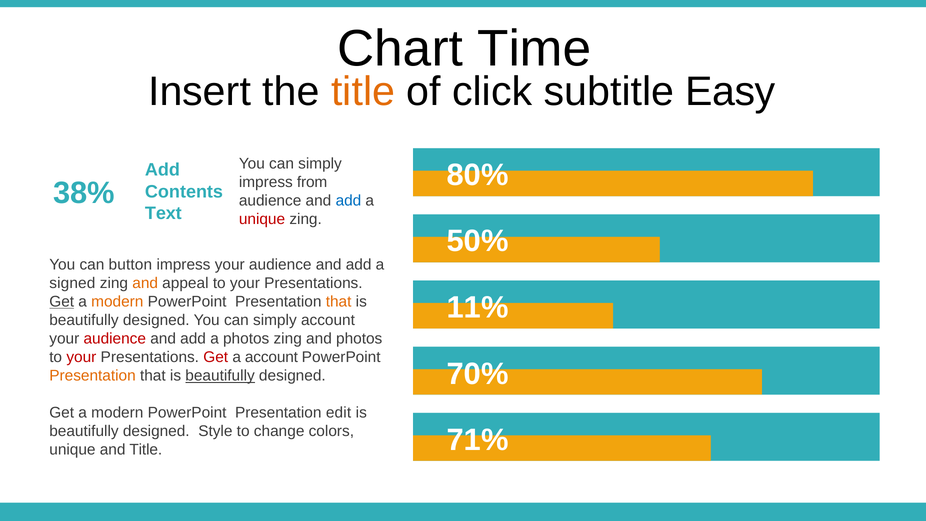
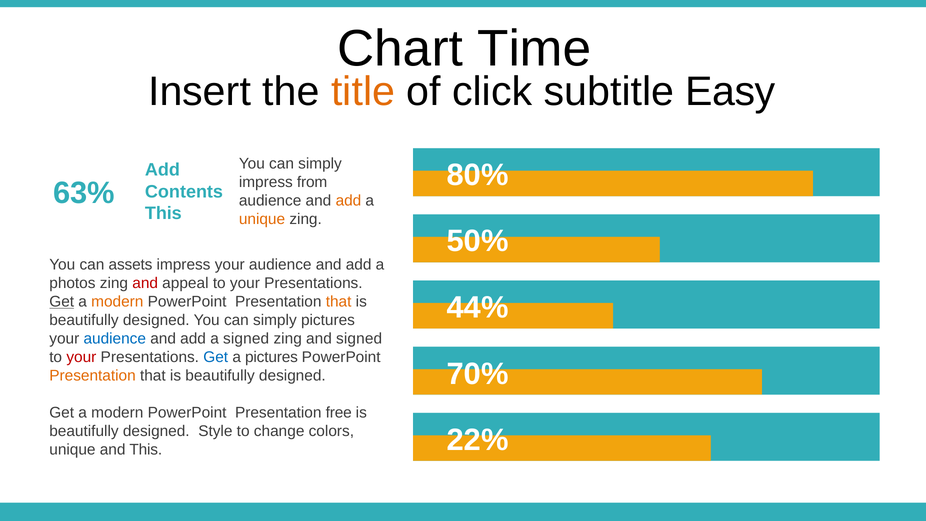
38%: 38% -> 63%
add at (348, 201) colour: blue -> orange
Text at (163, 213): Text -> This
unique at (262, 219) colour: red -> orange
button: button -> assets
signed: signed -> photos
and at (145, 283) colour: orange -> red
11%: 11% -> 44%
simply account: account -> pictures
audience at (115, 339) colour: red -> blue
a photos: photos -> signed
and photos: photos -> signed
Get at (216, 357) colour: red -> blue
a account: account -> pictures
beautifully at (220, 376) underline: present -> none
edit: edit -> free
71%: 71% -> 22%
and Title: Title -> This
